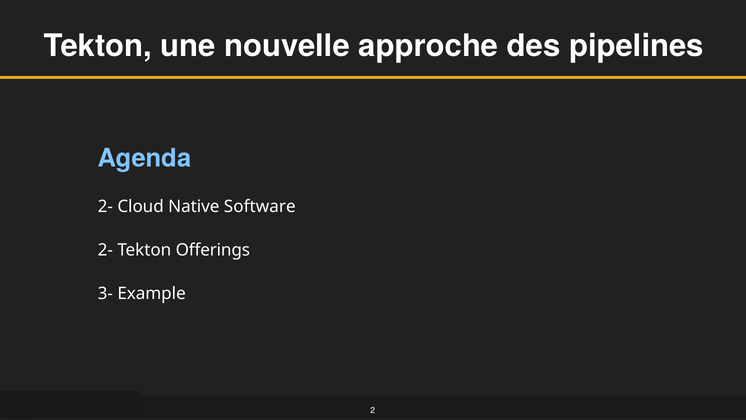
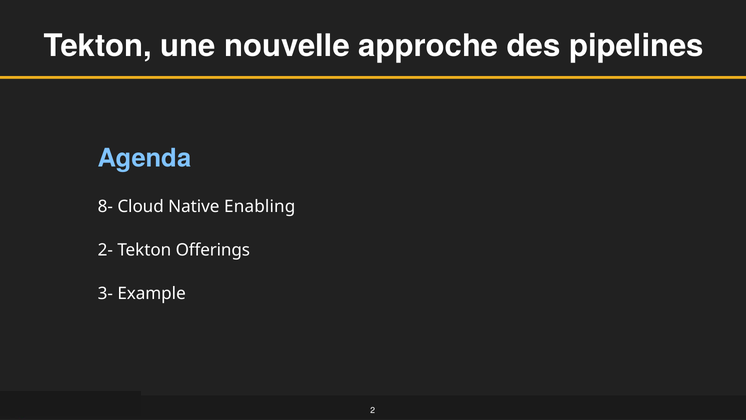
2- at (105, 206): 2- -> 8-
Software: Software -> Enabling
